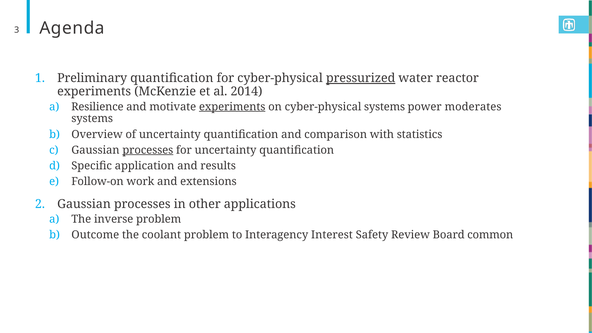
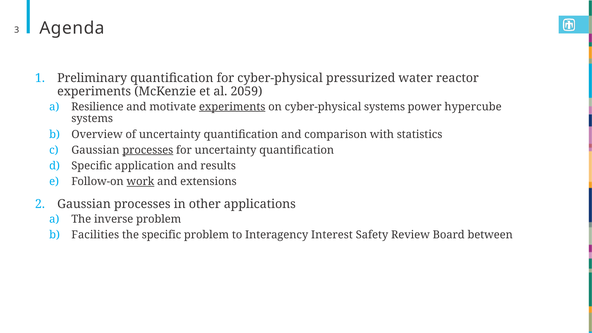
pressurized underline: present -> none
2014: 2014 -> 2059
moderates: moderates -> hypercube
work underline: none -> present
Outcome: Outcome -> Facilities
the coolant: coolant -> specific
common: common -> between
